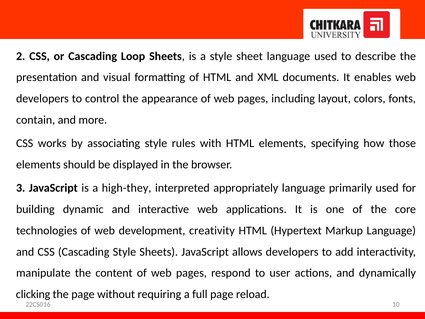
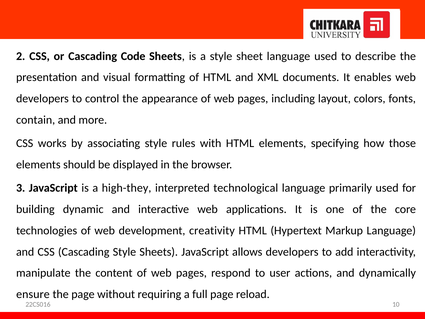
Loop: Loop -> Code
appropriately: appropriately -> technological
clicking: clicking -> ensure
